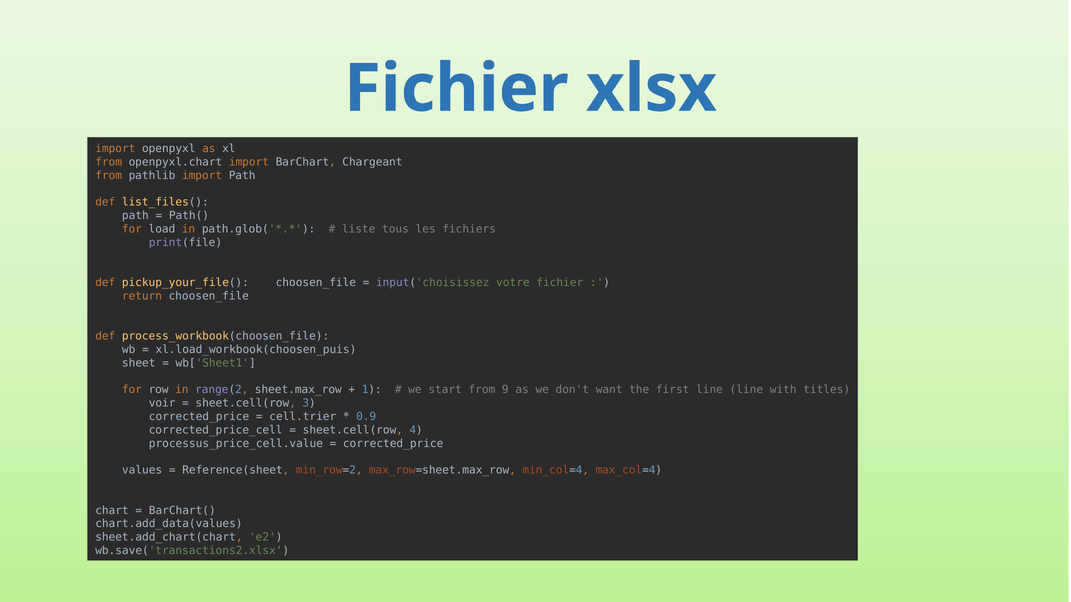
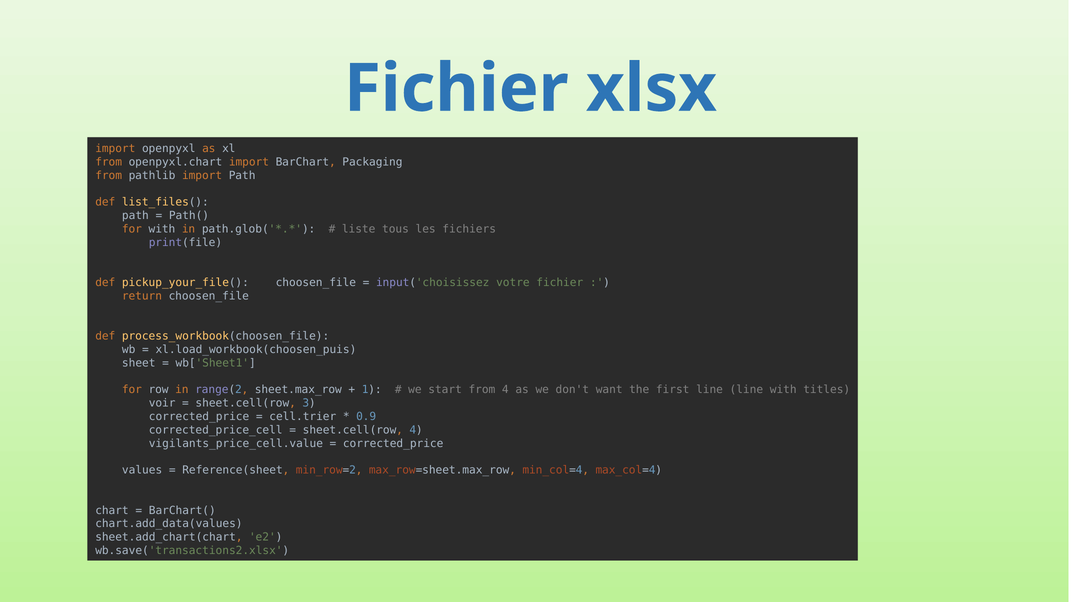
Chargeant: Chargeant -> Packaging
for load: load -> with
from 9: 9 -> 4
processus_price_cell.value: processus_price_cell.value -> vigilants_price_cell.value
